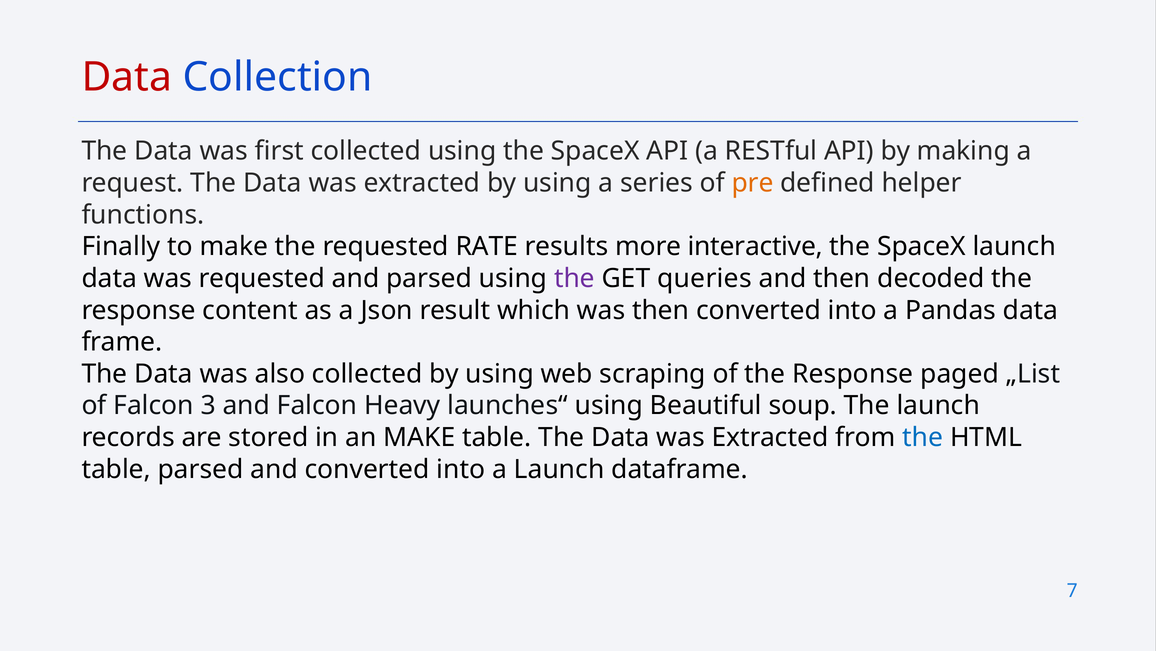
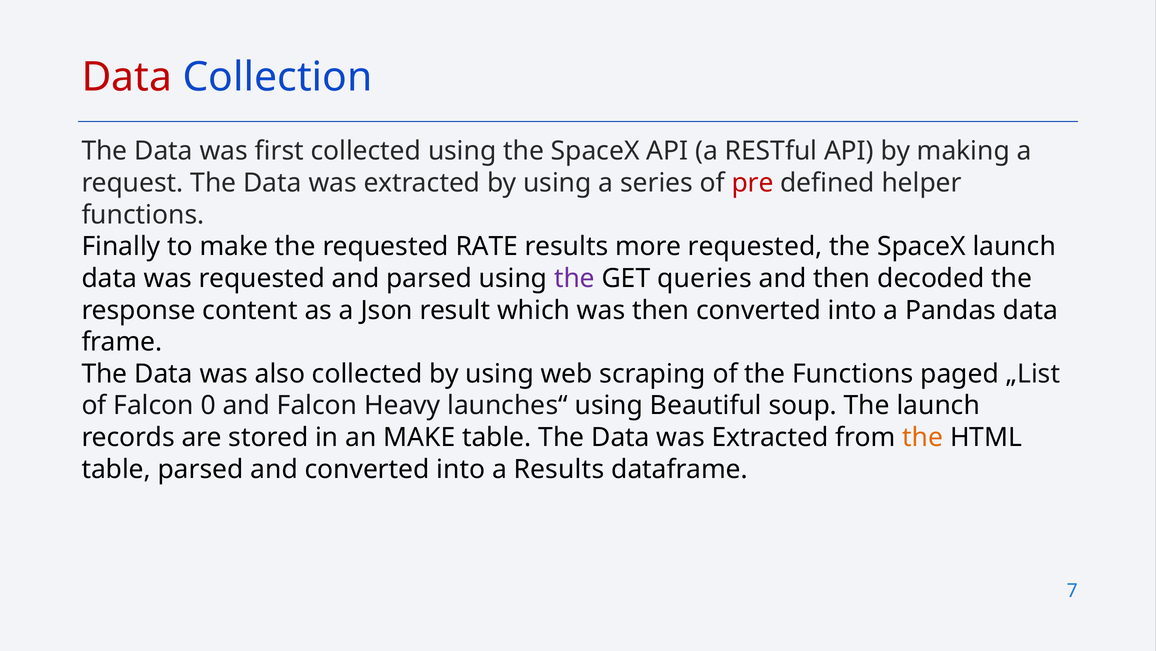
pre colour: orange -> red
more interactive: interactive -> requested
of the Response: Response -> Functions
3: 3 -> 0
the at (923, 437) colour: blue -> orange
a Launch: Launch -> Results
